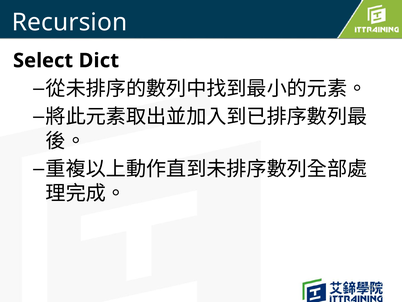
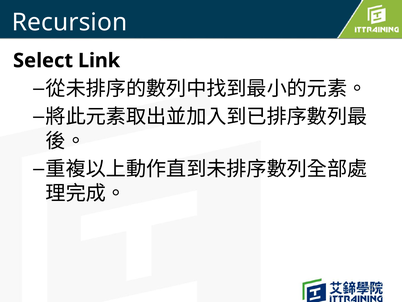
Dict: Dict -> Link
